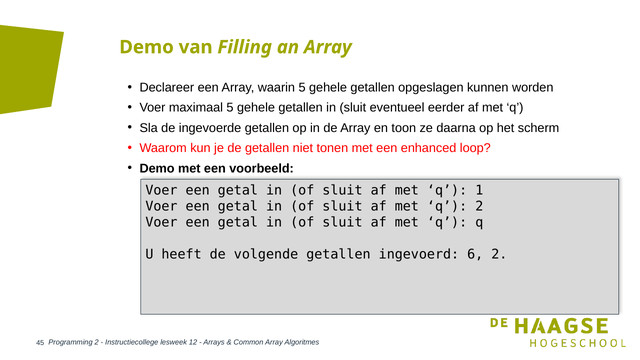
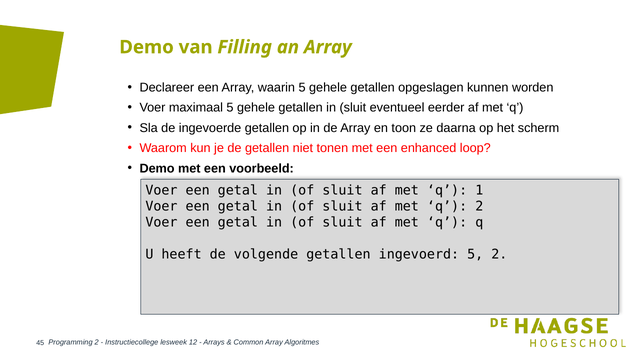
ingevoerd 6: 6 -> 5
